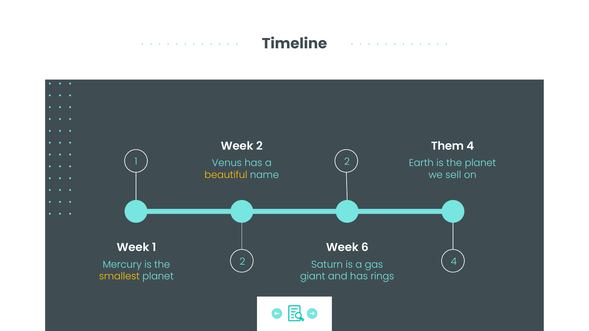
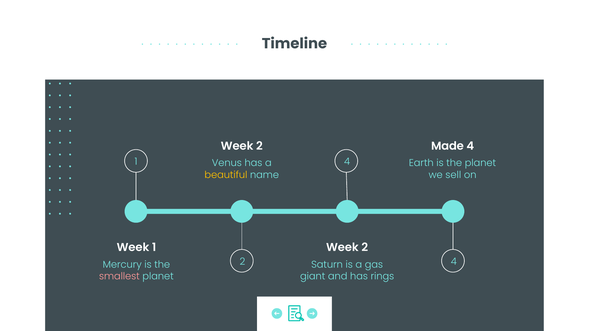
Them: Them -> Made
1 2: 2 -> 4
6 at (365, 248): 6 -> 2
smallest colour: yellow -> pink
